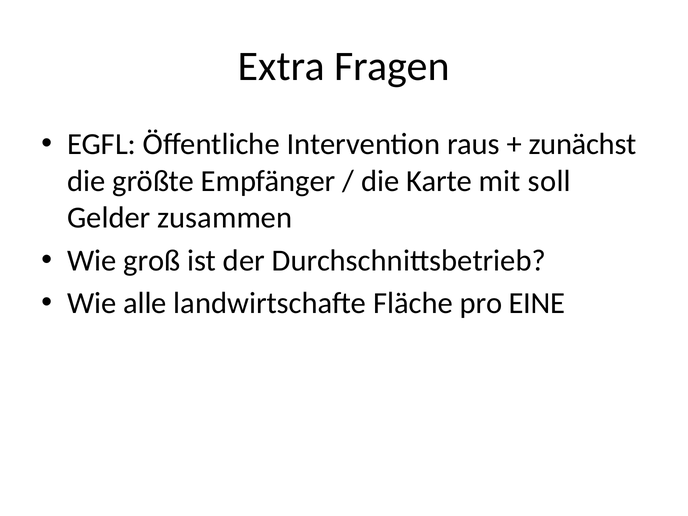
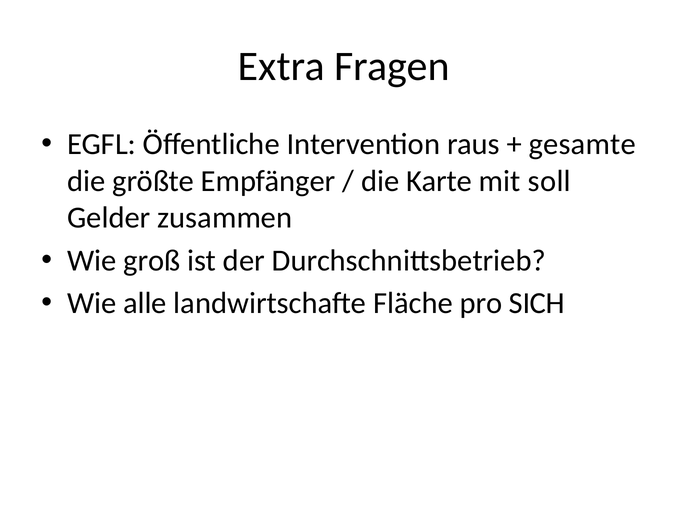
zunächst: zunächst -> gesamte
EINE: EINE -> SICH
